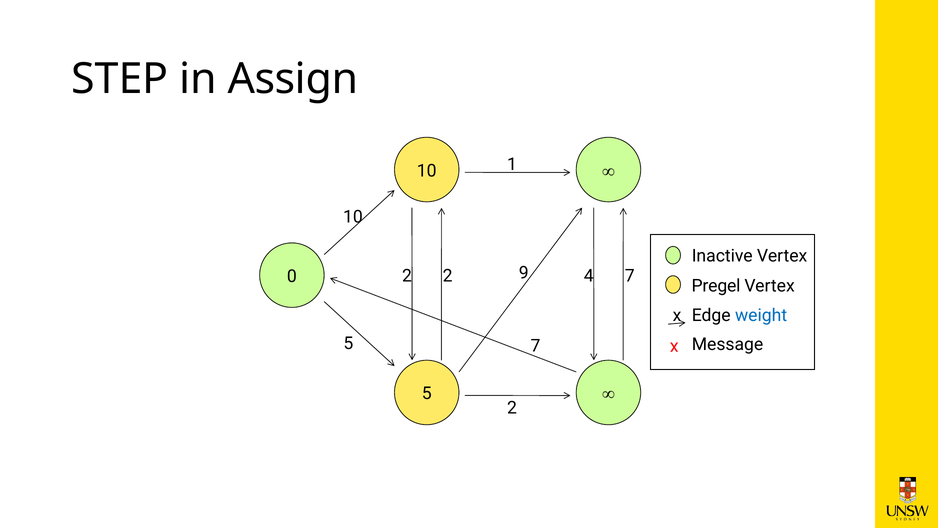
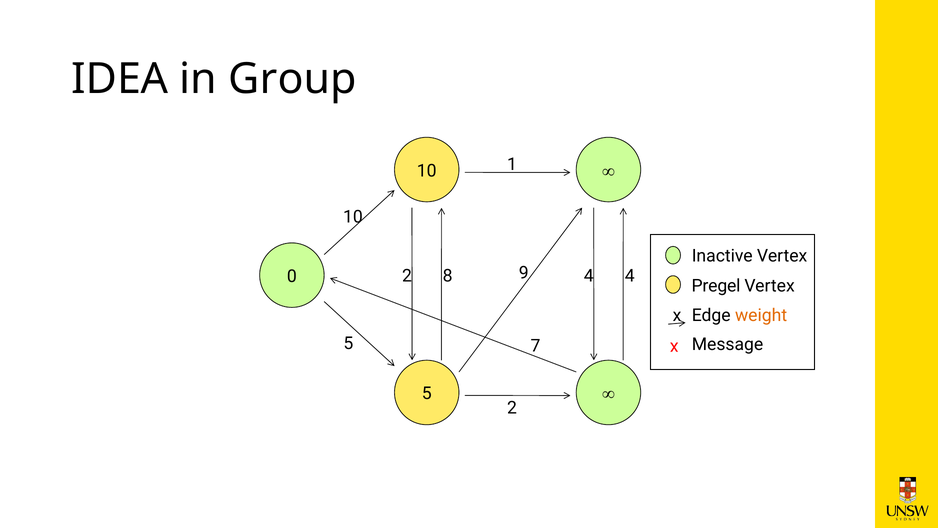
STEP: STEP -> IDEA
Assign: Assign -> Group
2 at (448, 276): 2 -> 8
4 7: 7 -> 4
weight colour: blue -> orange
